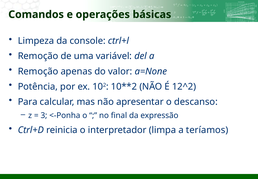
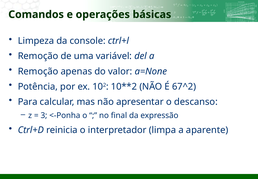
12^2: 12^2 -> 67^2
teríamos: teríamos -> aparente
